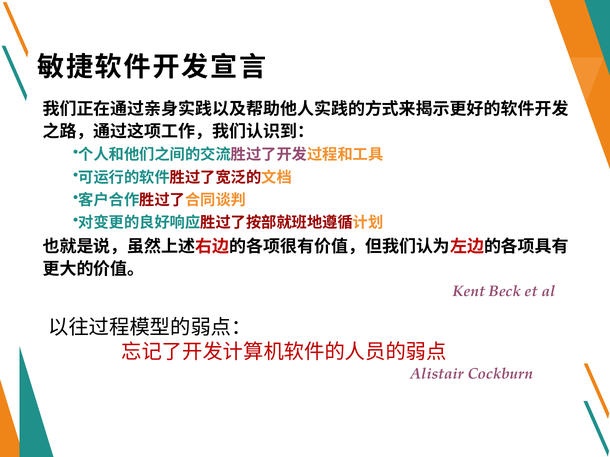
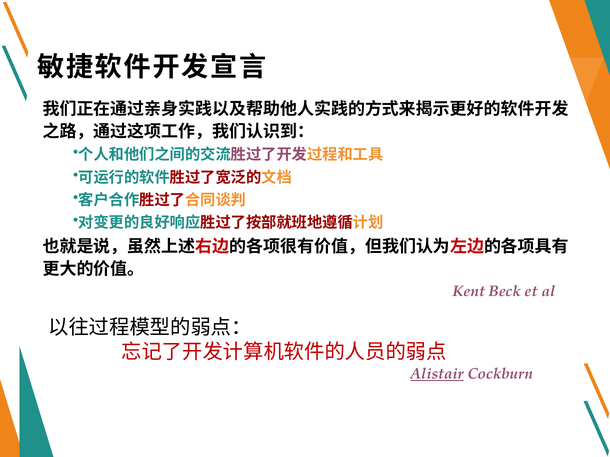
Alistair underline: none -> present
